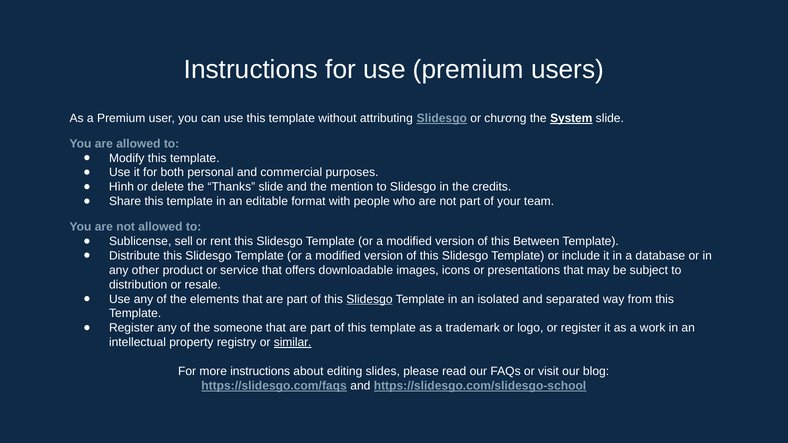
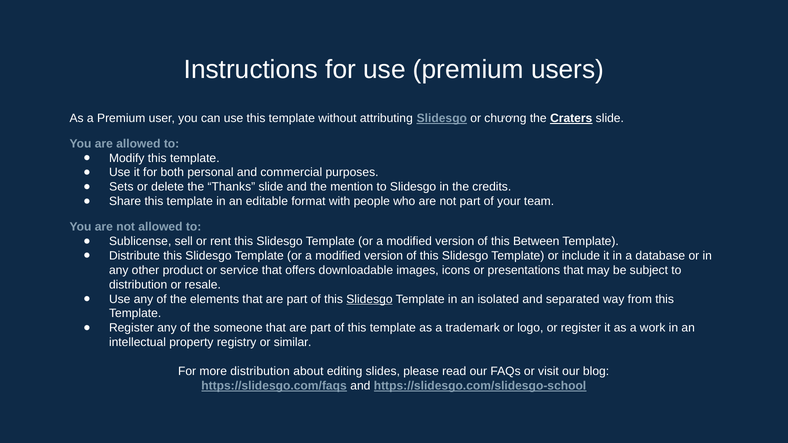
System: System -> Craters
Hình: Hình -> Sets
similar underline: present -> none
more instructions: instructions -> distribution
